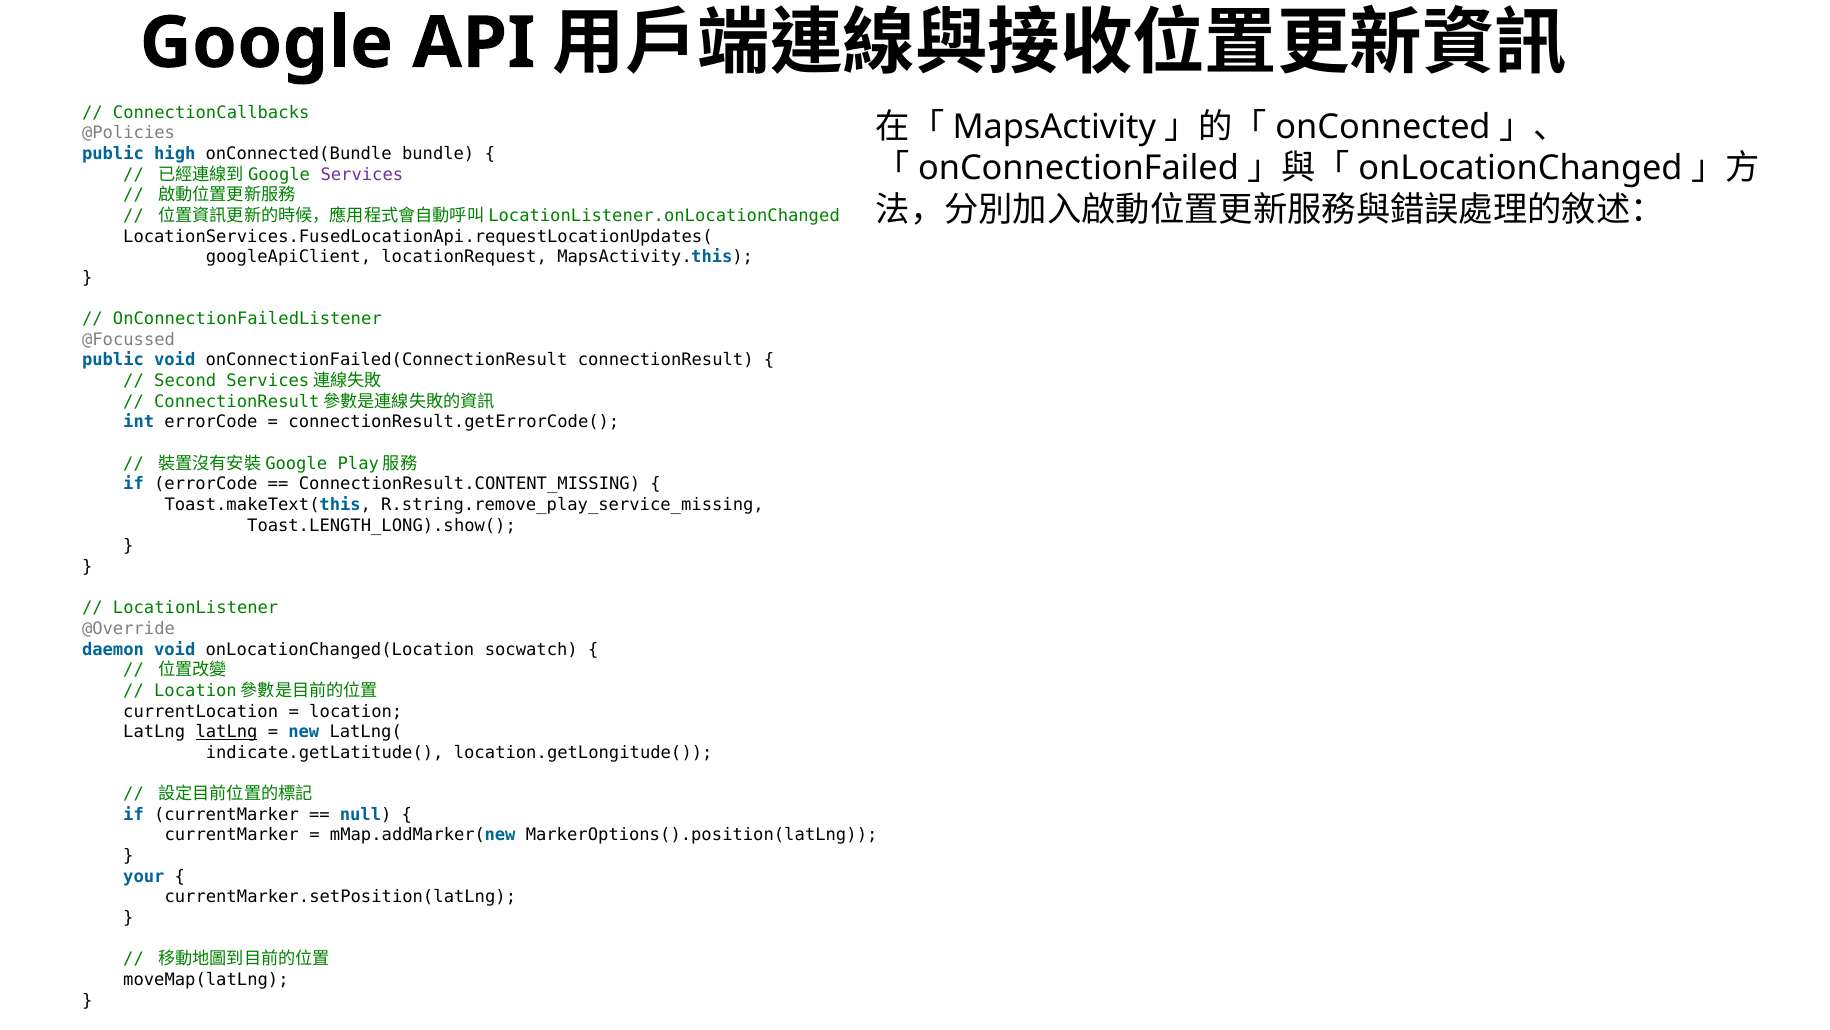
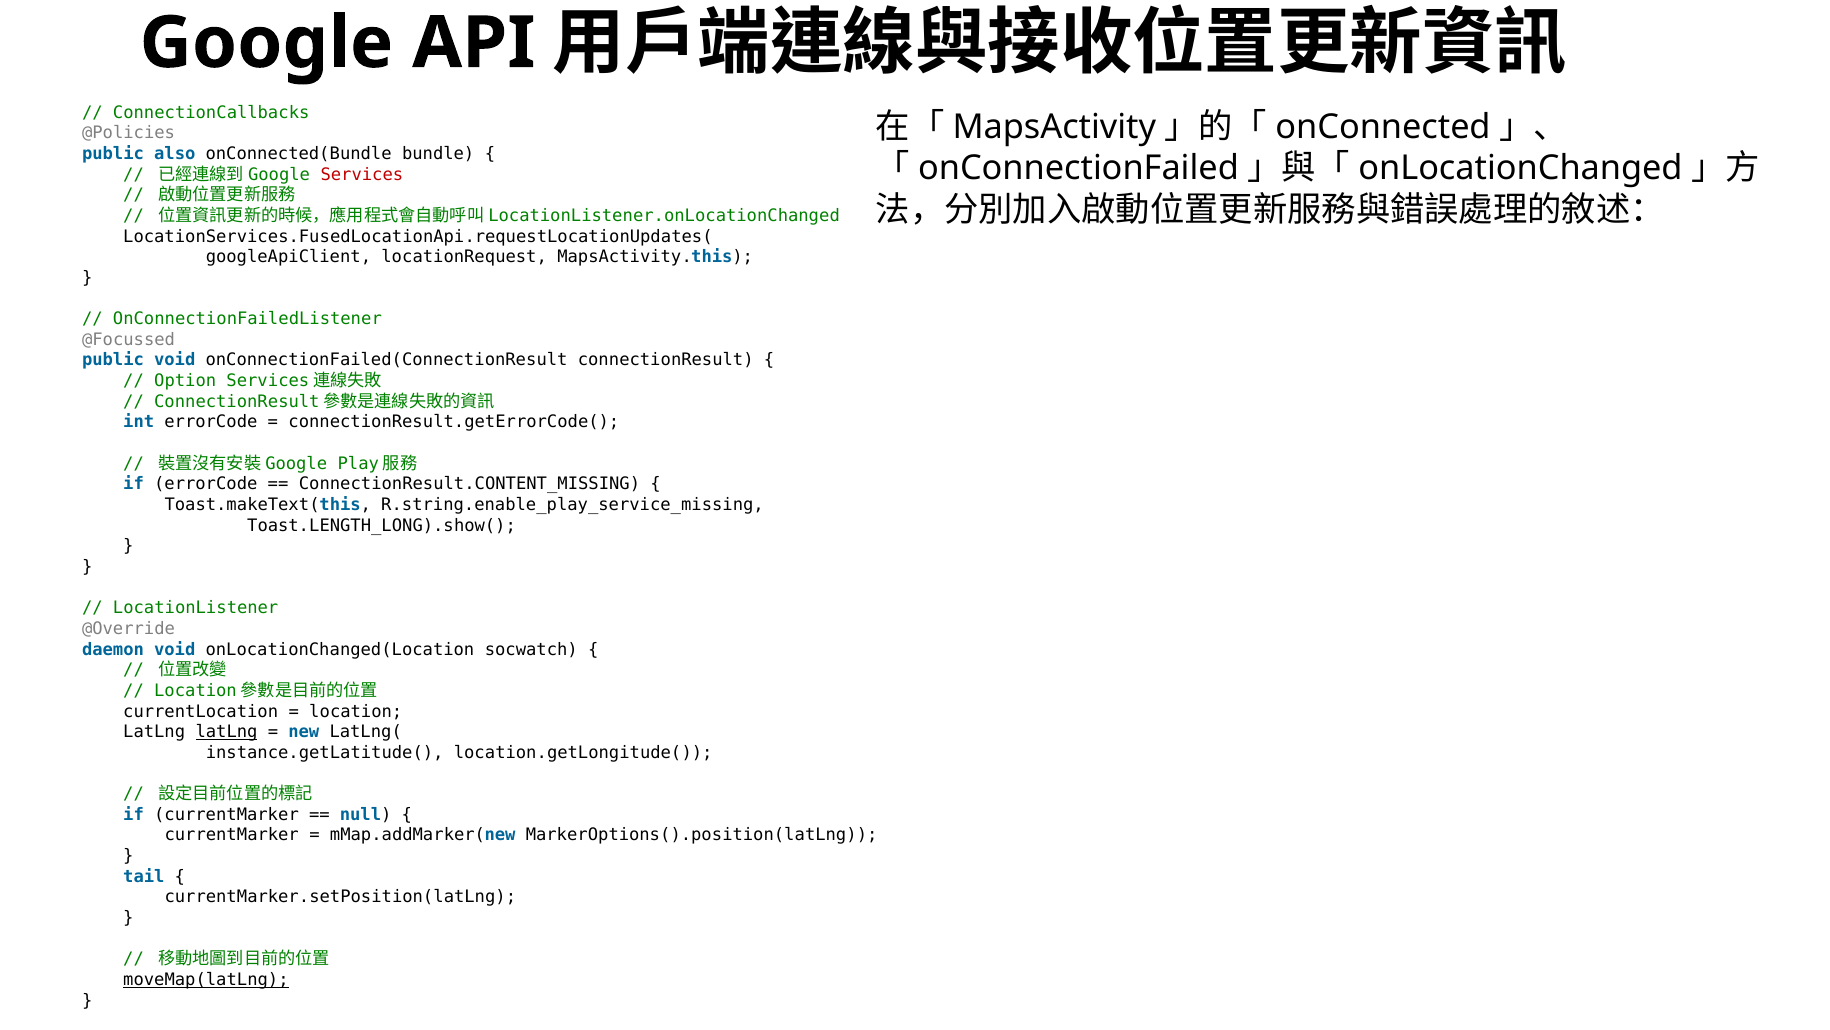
high: high -> also
Services colour: purple -> red
Second: Second -> Option
R.string.remove_play_service_missing: R.string.remove_play_service_missing -> R.string.enable_play_service_missing
indicate.getLatitude(: indicate.getLatitude( -> instance.getLatitude(
your: your -> tail
moveMap(latLng underline: none -> present
